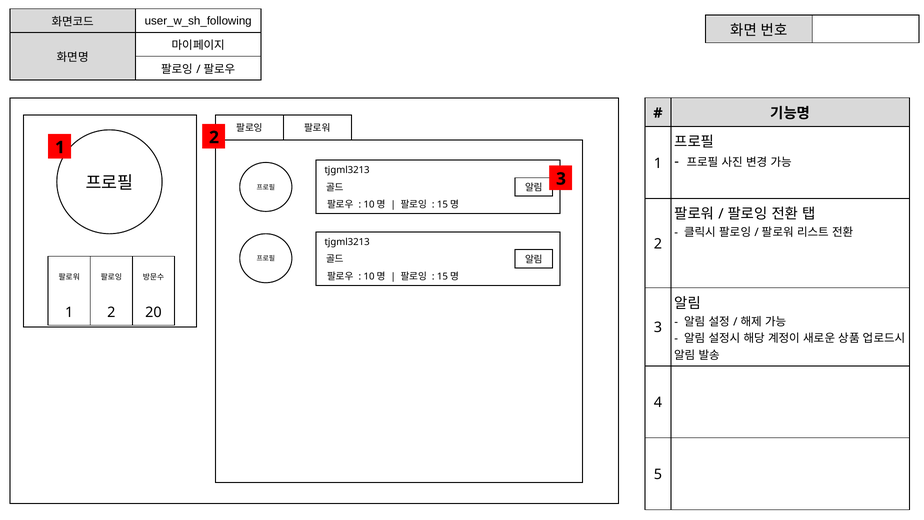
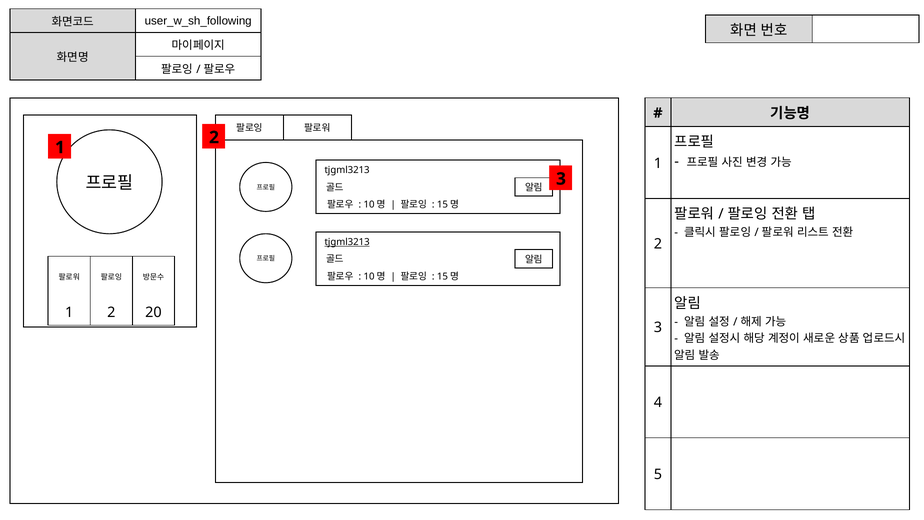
tjgml3213 at (347, 242) underline: none -> present
